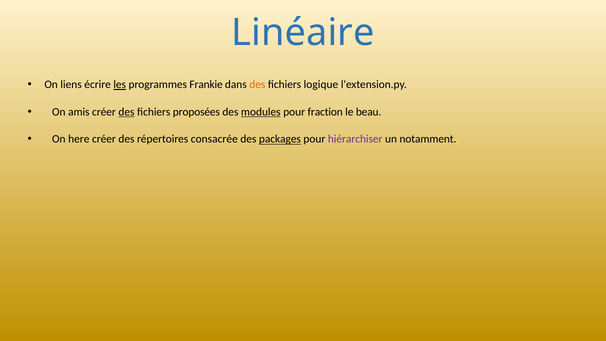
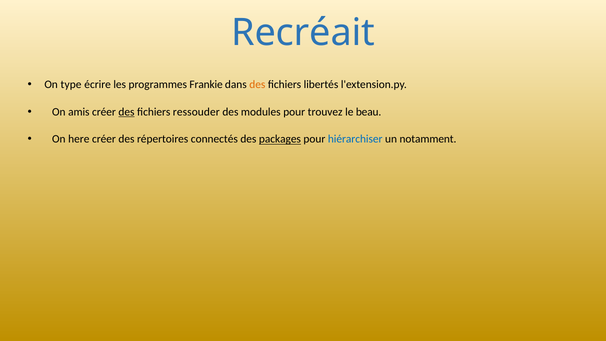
Linéaire: Linéaire -> Recréait
liens: liens -> type
les underline: present -> none
logique: logique -> libertés
proposées: proposées -> ressouder
modules underline: present -> none
fraction: fraction -> trouvez
consacrée: consacrée -> connectés
hiérarchiser colour: purple -> blue
